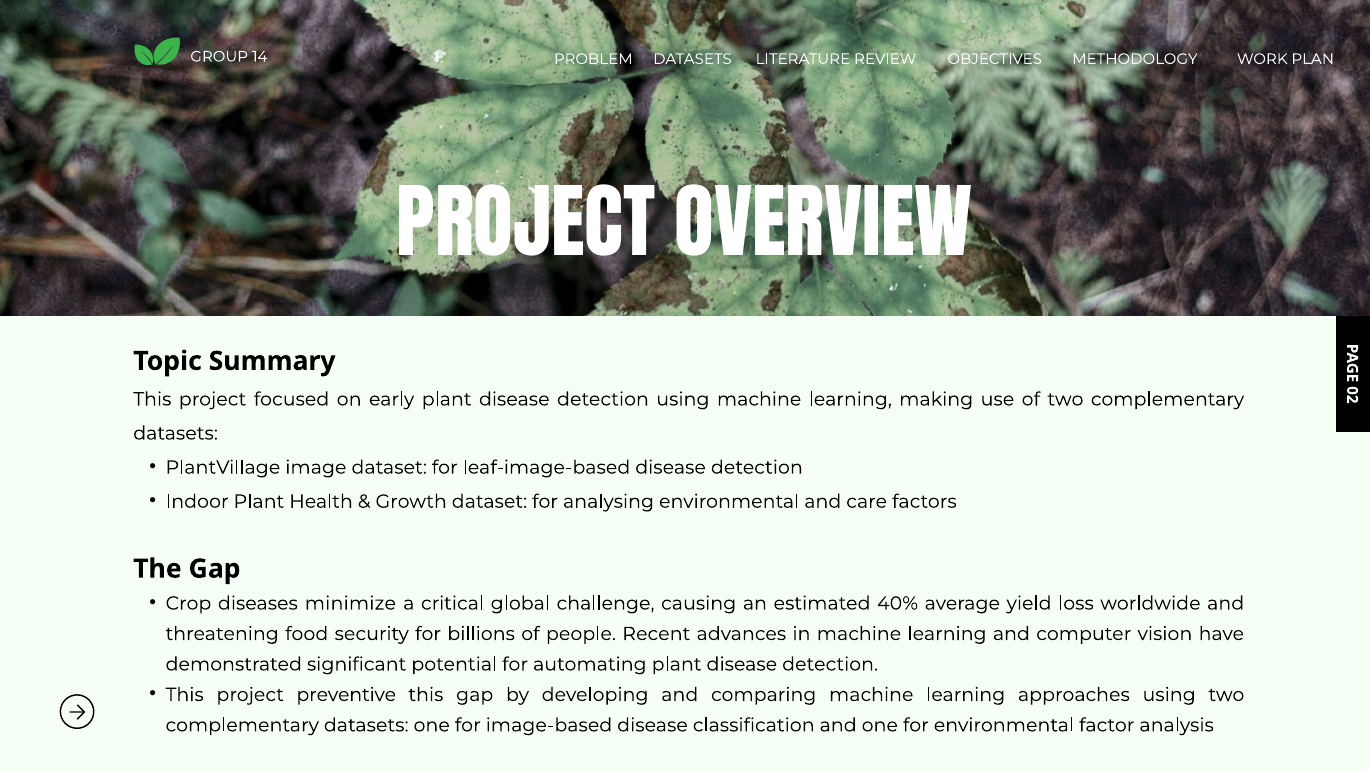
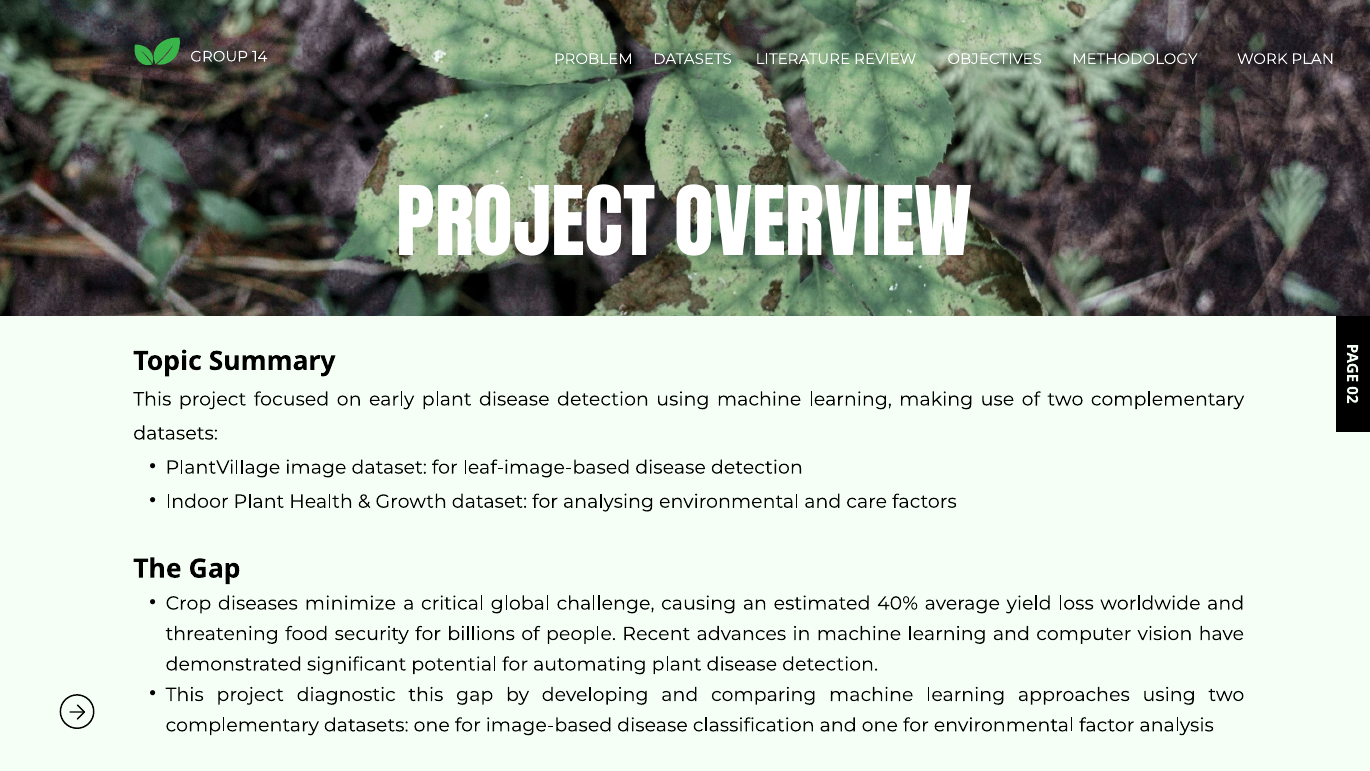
preventive: preventive -> diagnostic
